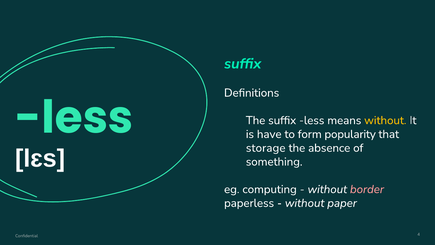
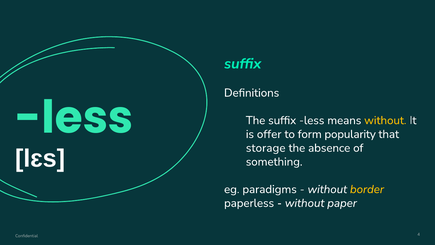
have: have -> offer
computing: computing -> paradigms
border colour: pink -> yellow
